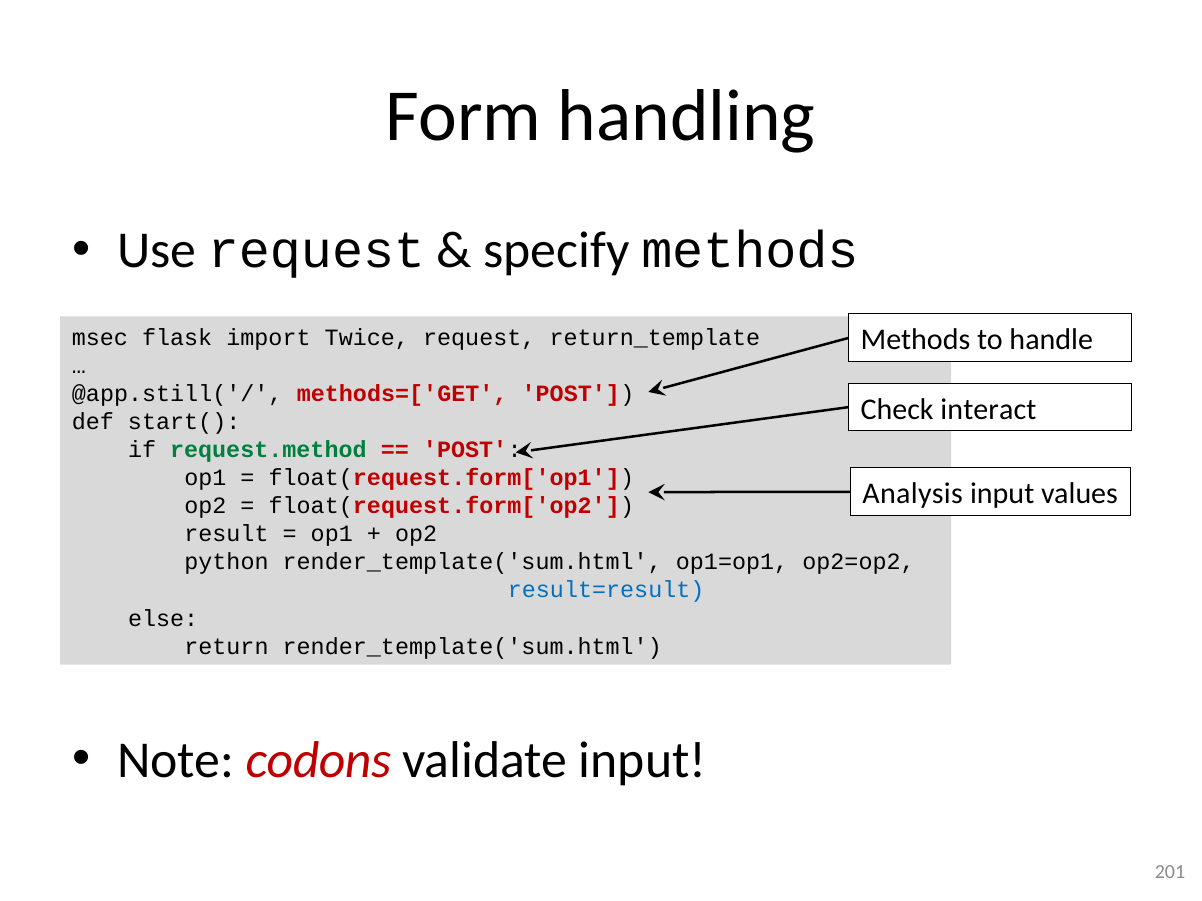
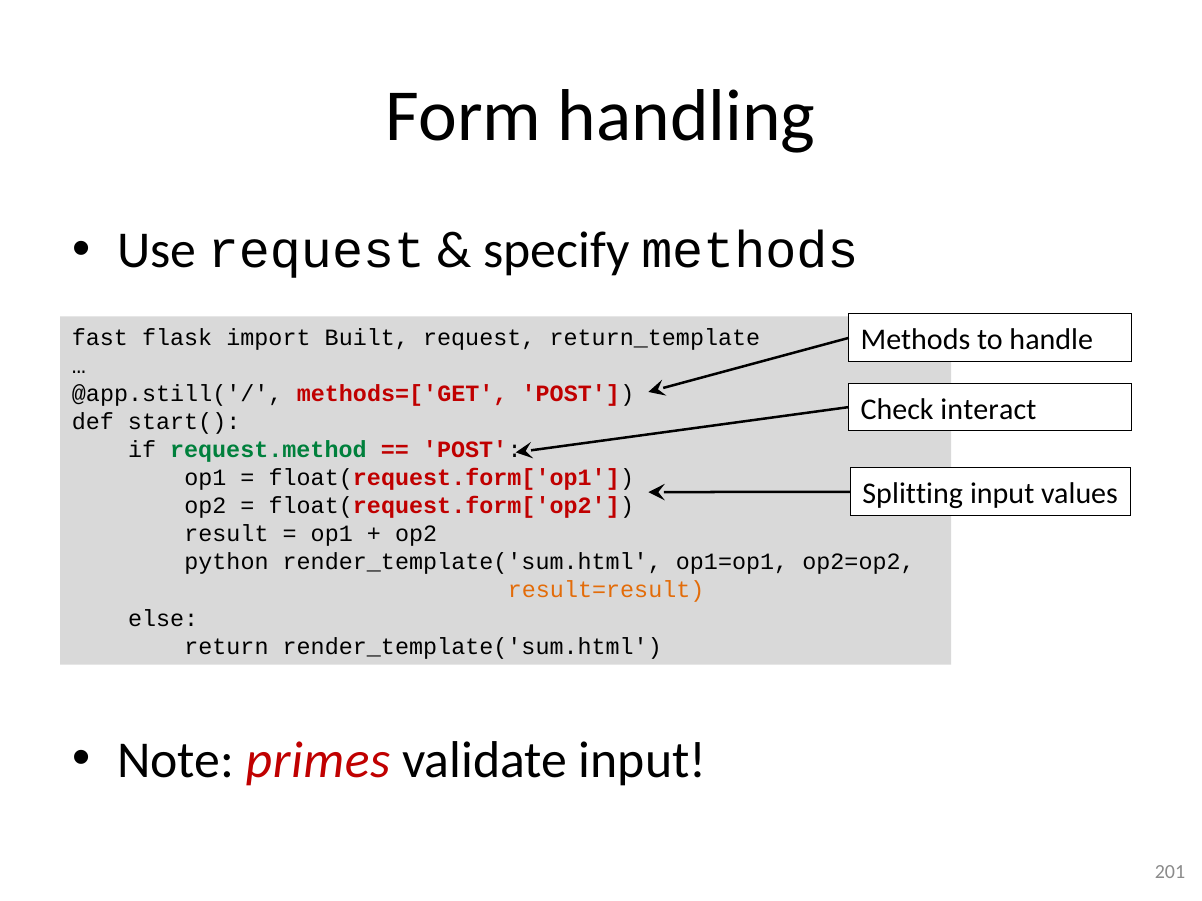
msec: msec -> fast
Twice: Twice -> Built
Analysis: Analysis -> Splitting
result=result colour: blue -> orange
codons: codons -> primes
